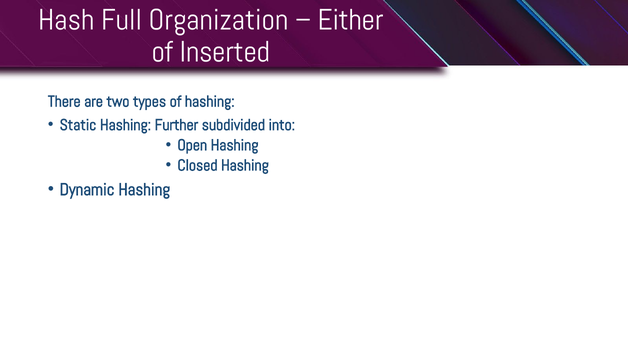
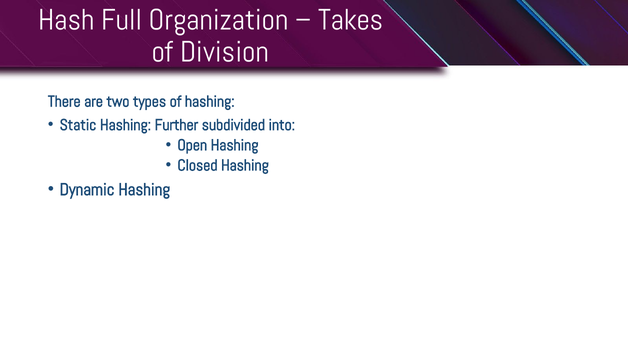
Either: Either -> Takes
Inserted: Inserted -> Division
